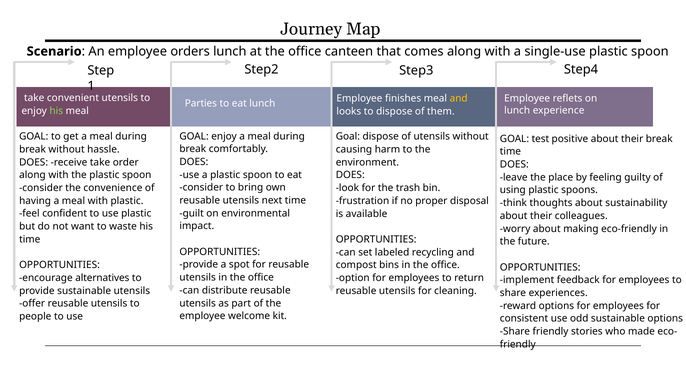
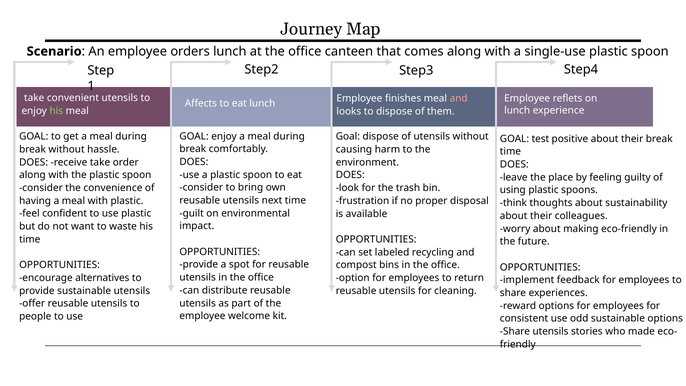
and at (459, 98) colour: yellow -> pink
Parties: Parties -> Affects
Share friendly: friendly -> utensils
